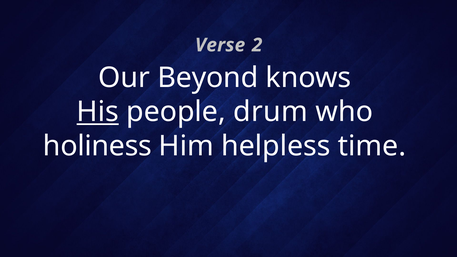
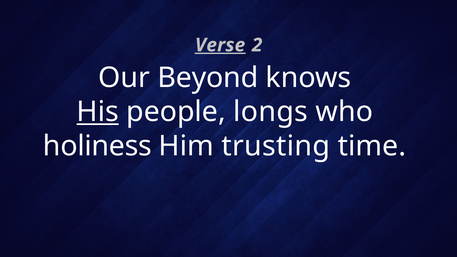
Verse underline: none -> present
drum: drum -> longs
helpless: helpless -> trusting
